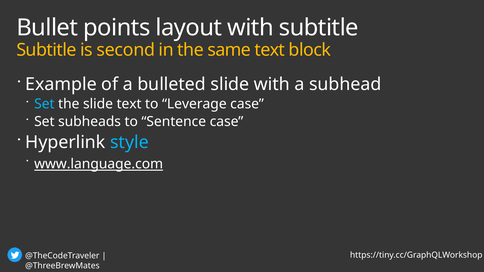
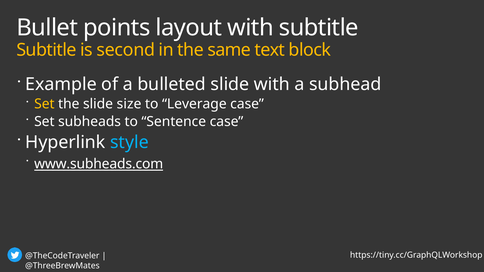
Set at (44, 104) colour: light blue -> yellow
slide text: text -> size
www.language.com: www.language.com -> www.subheads.com
